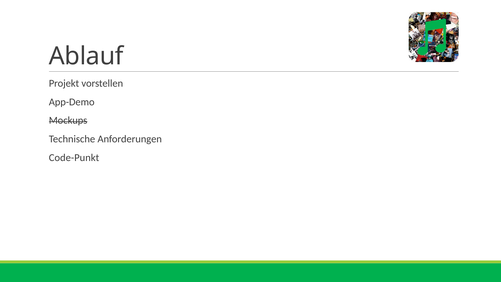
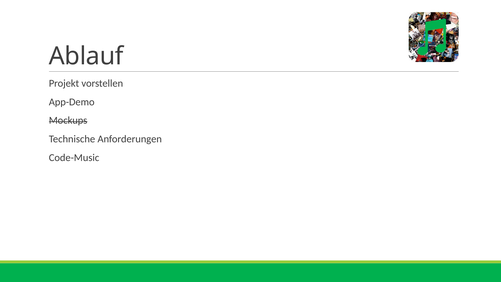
Code-Punkt: Code-Punkt -> Code-Music
